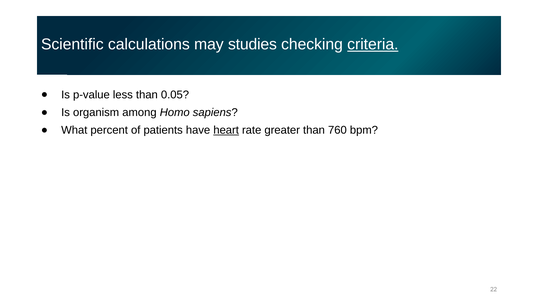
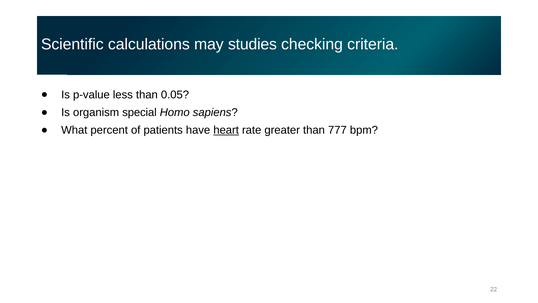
criteria underline: present -> none
among: among -> special
760: 760 -> 777
